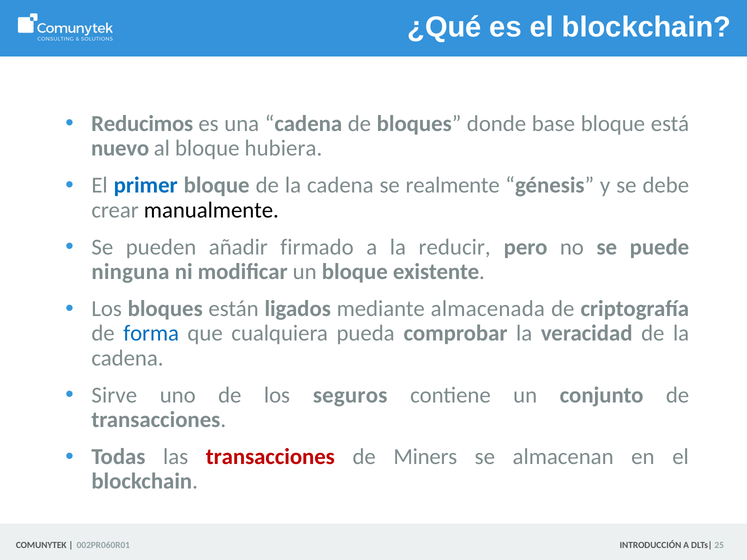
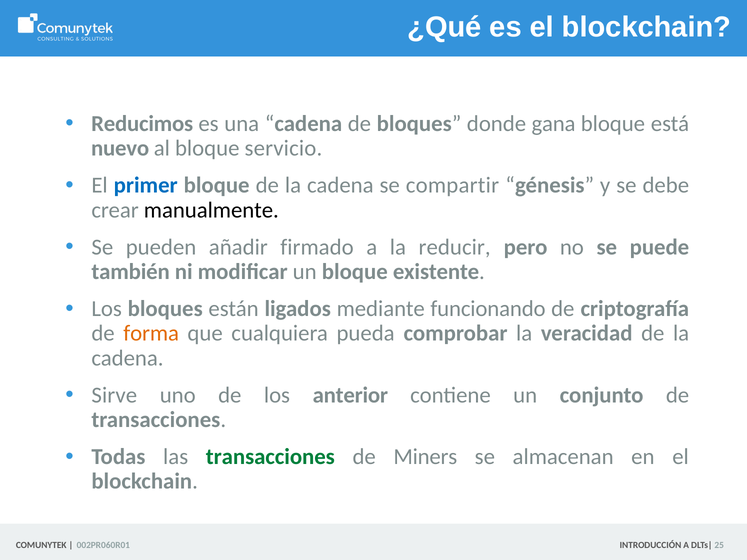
base: base -> gana
hubiera: hubiera -> servicio
realmente: realmente -> compartir
ninguna: ninguna -> también
almacenada: almacenada -> funcionando
forma colour: blue -> orange
seguros: seguros -> anterior
transacciones at (270, 457) colour: red -> green
